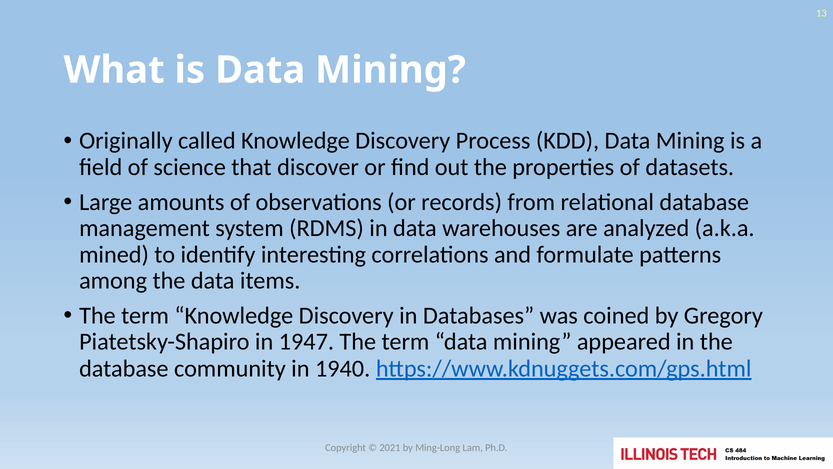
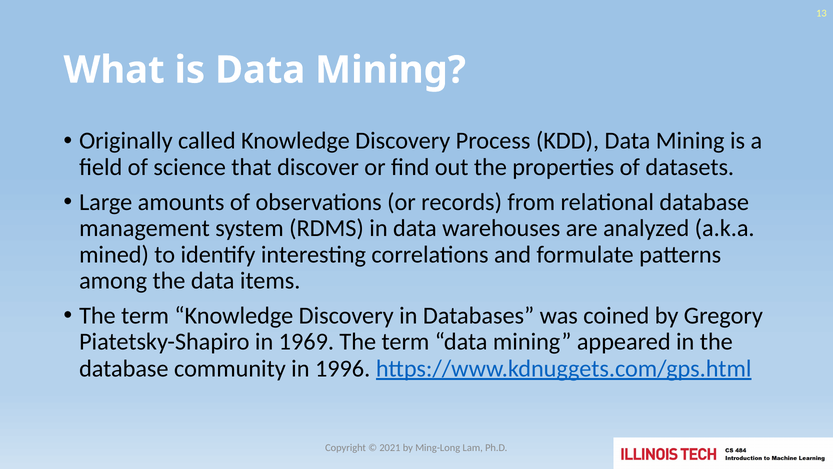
1947: 1947 -> 1969
1940: 1940 -> 1996
